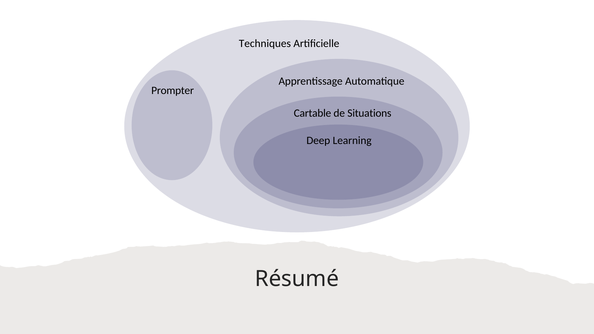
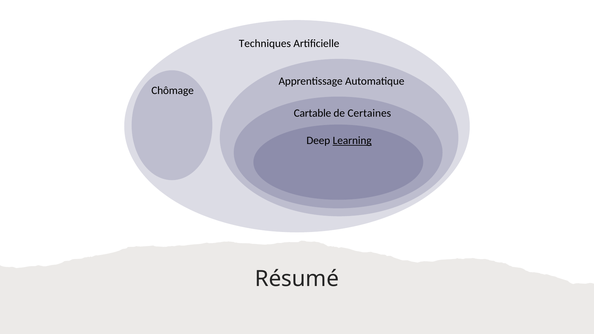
Prompter: Prompter -> Chômage
Situations: Situations -> Certaines
Learning underline: none -> present
